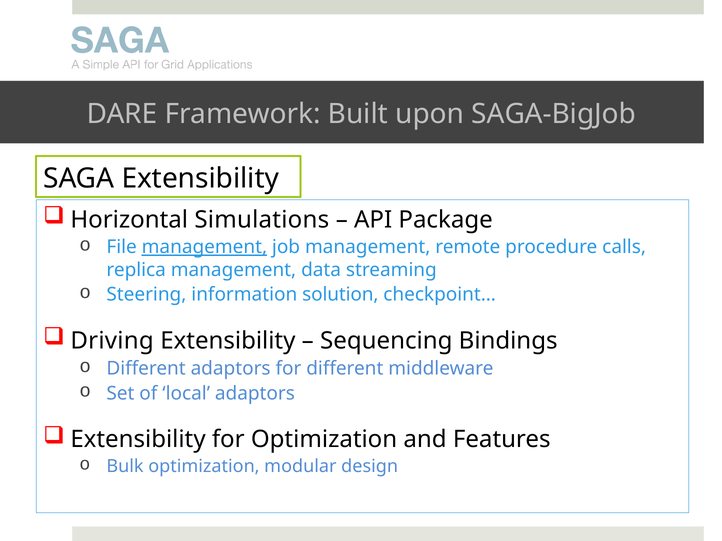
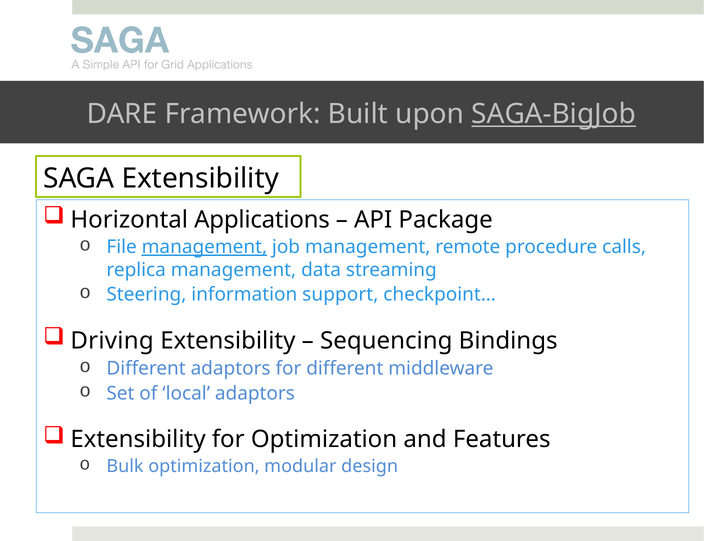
SAGA-BigJob underline: none -> present
Simulations: Simulations -> Applications
solution: solution -> support
